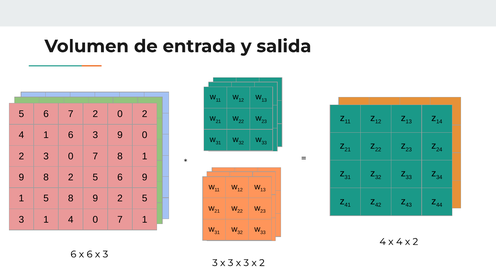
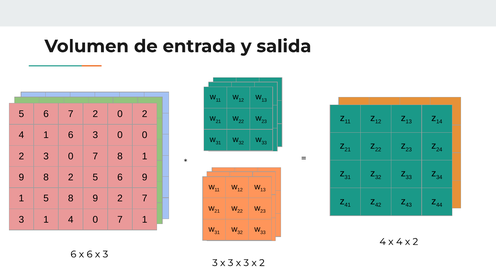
6 3 9: 9 -> 0
9 2 5: 5 -> 7
